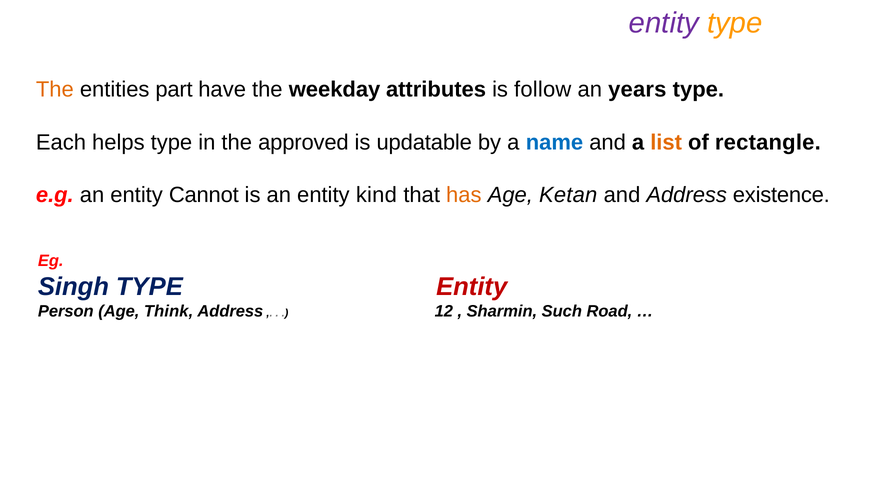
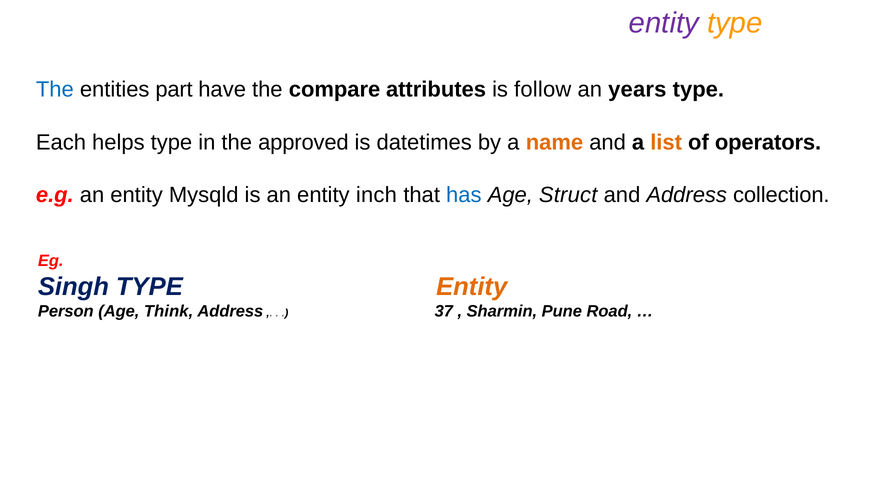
The at (55, 89) colour: orange -> blue
weekday: weekday -> compare
updatable: updatable -> datetimes
name colour: blue -> orange
rectangle: rectangle -> operators
Cannot: Cannot -> Mysqld
kind: kind -> inch
has colour: orange -> blue
Ketan: Ketan -> Struct
existence: existence -> collection
Entity at (472, 286) colour: red -> orange
12: 12 -> 37
Such: Such -> Pune
